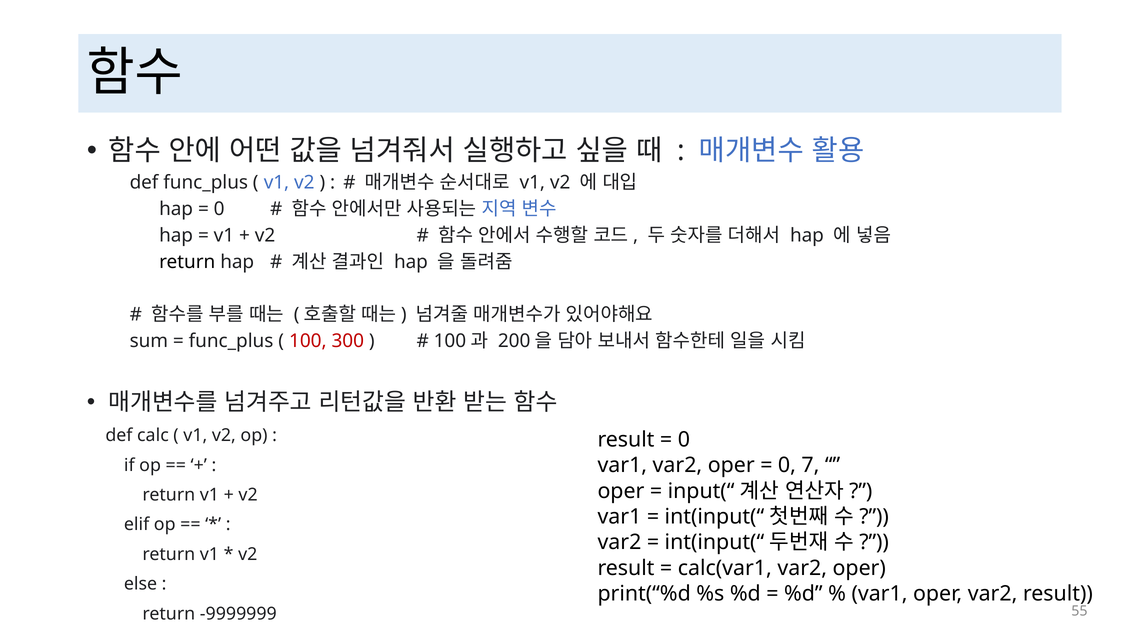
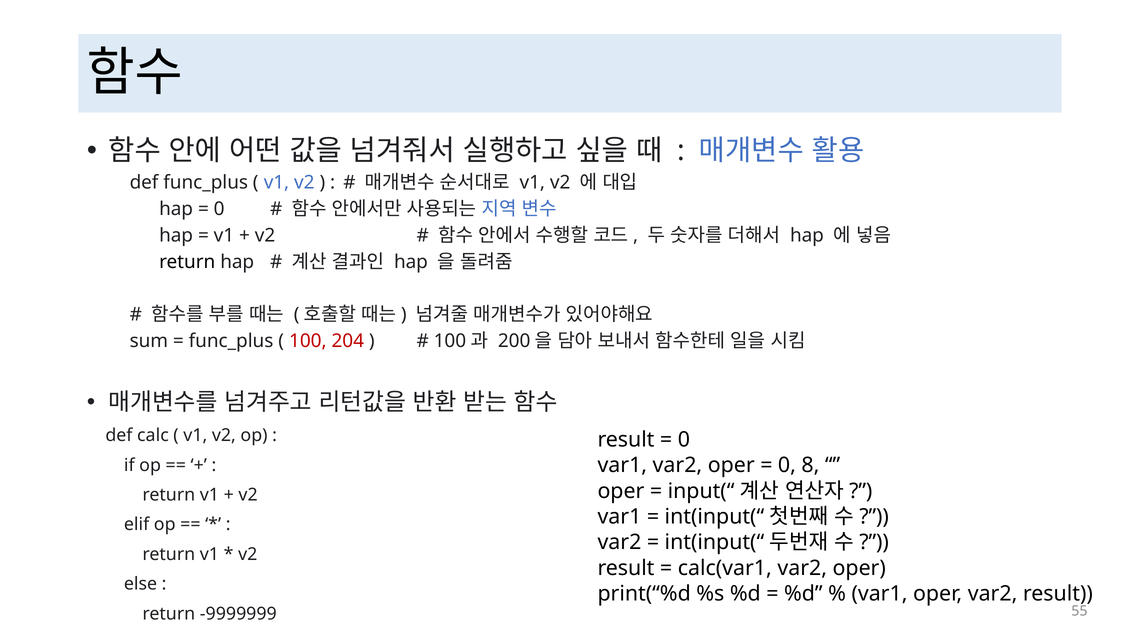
300: 300 -> 204
7: 7 -> 8
